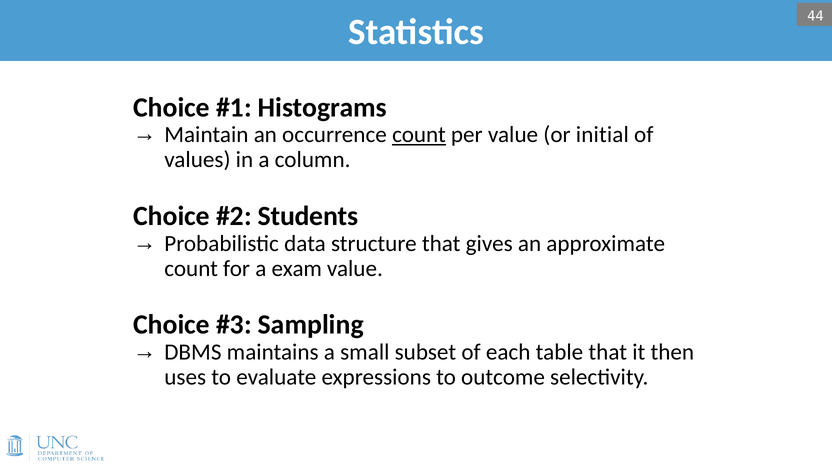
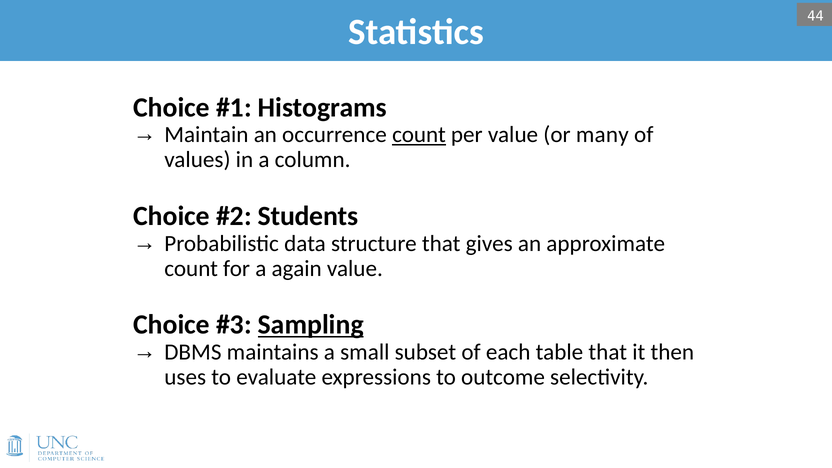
initial: initial -> many
exam: exam -> again
Sampling underline: none -> present
